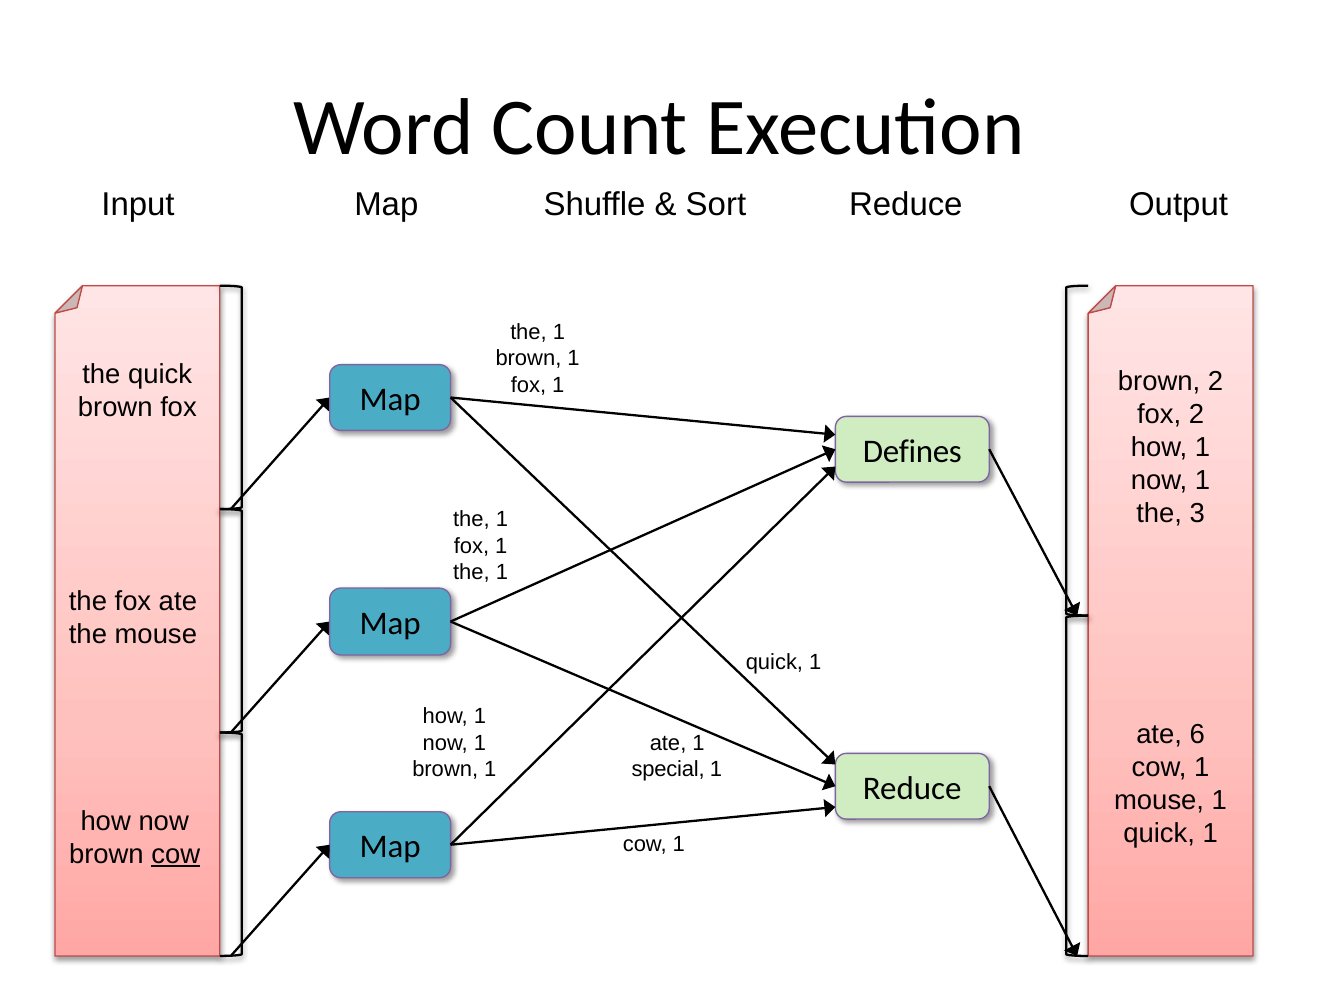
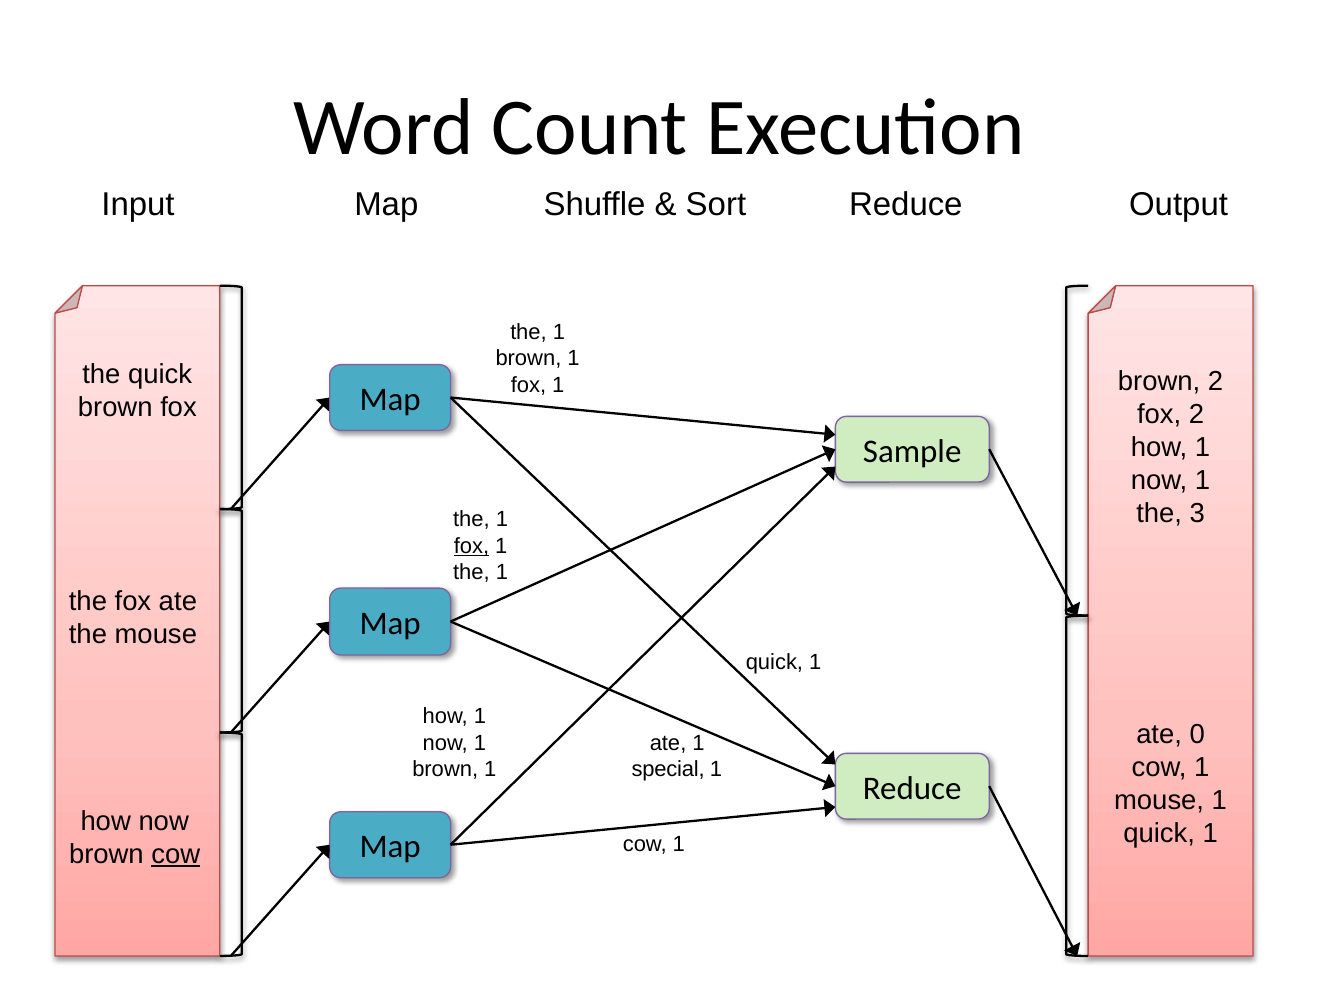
Defines: Defines -> Sample
fox at (472, 546) underline: none -> present
6: 6 -> 0
